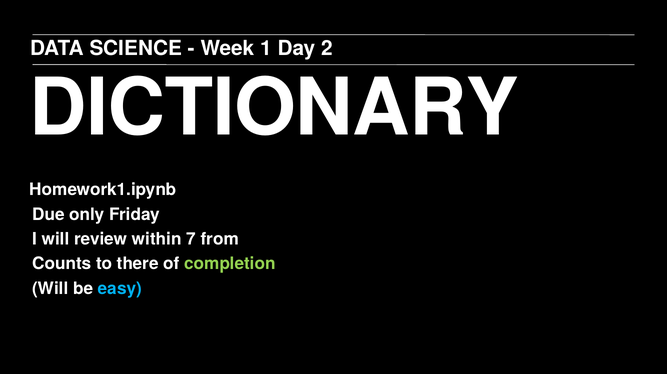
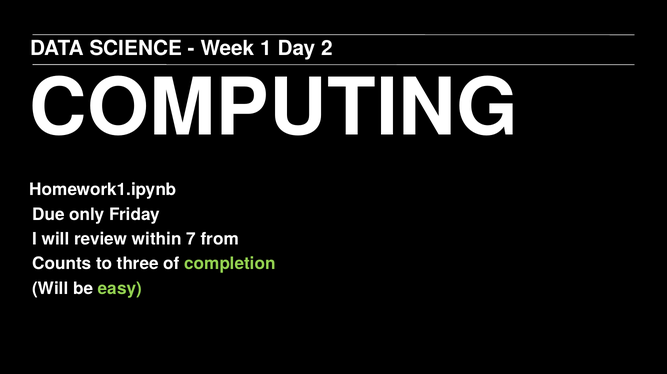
DICTIONARY: DICTIONARY -> COMPUTING
there: there -> three
easy colour: light blue -> light green
